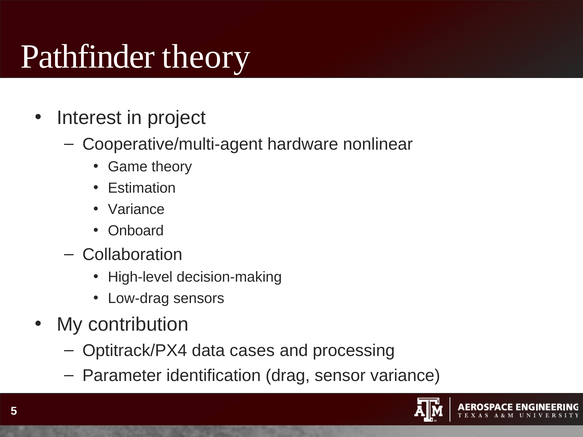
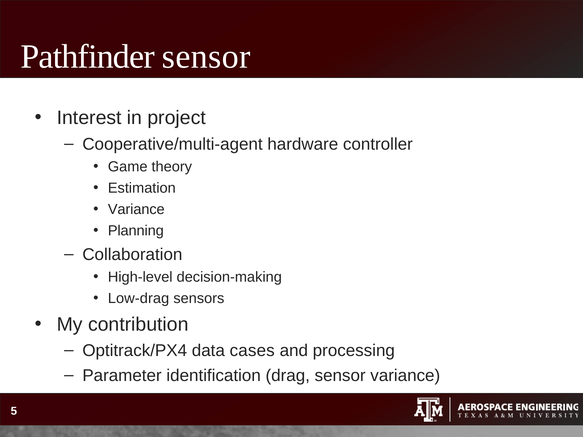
Pathfinder theory: theory -> sensor
nonlinear: nonlinear -> controller
Onboard: Onboard -> Planning
